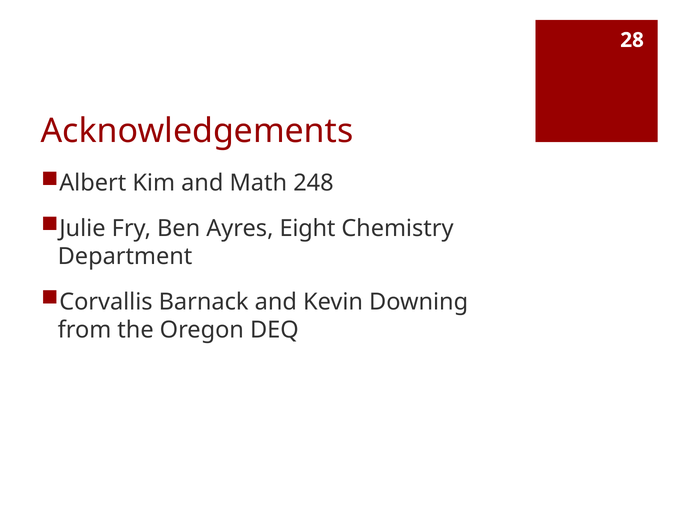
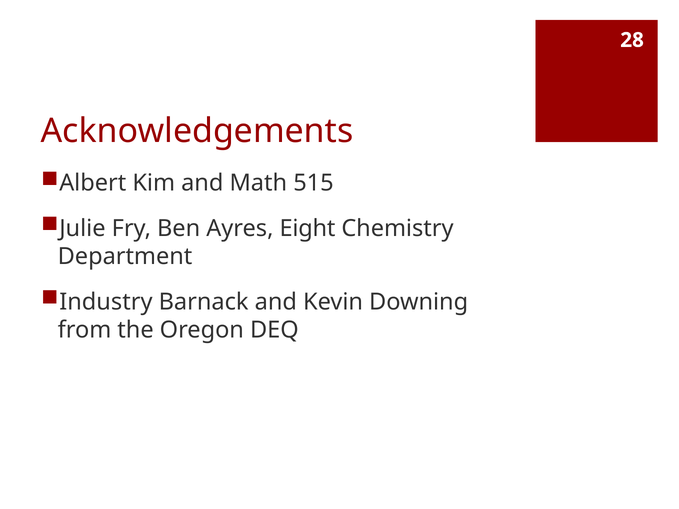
248: 248 -> 515
Corvallis: Corvallis -> Industry
